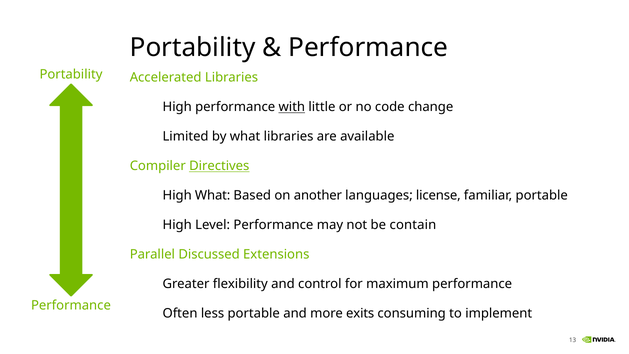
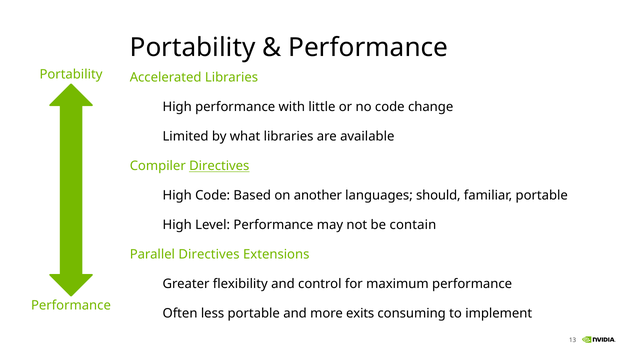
with underline: present -> none
High What: What -> Code
license: license -> should
Parallel Discussed: Discussed -> Directives
